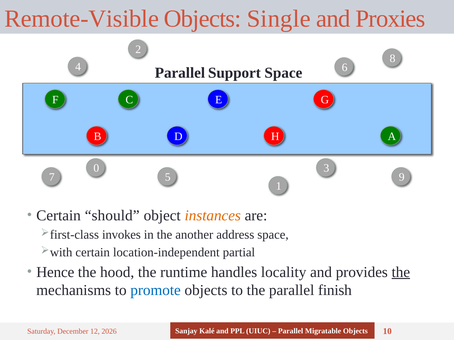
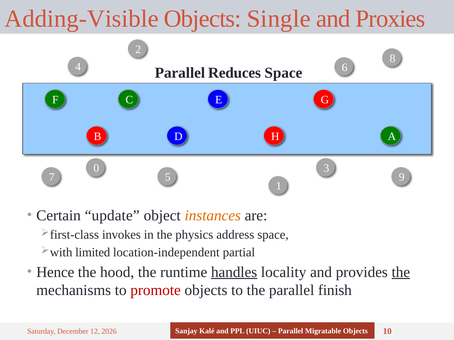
Remote-Visible: Remote-Visible -> Adding-Visible
Support: Support -> Reduces
should: should -> update
another: another -> physics
certain at (93, 253): certain -> limited
handles underline: none -> present
promote colour: blue -> red
